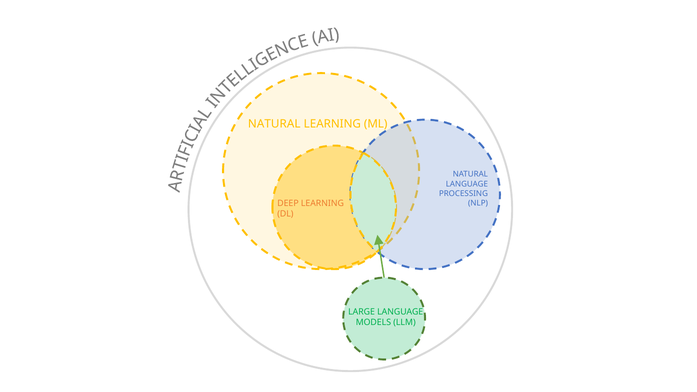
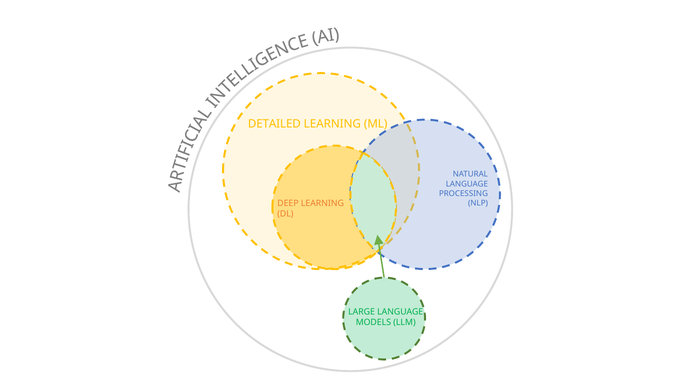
NATURAL at (274, 124): NATURAL -> DETAILED
